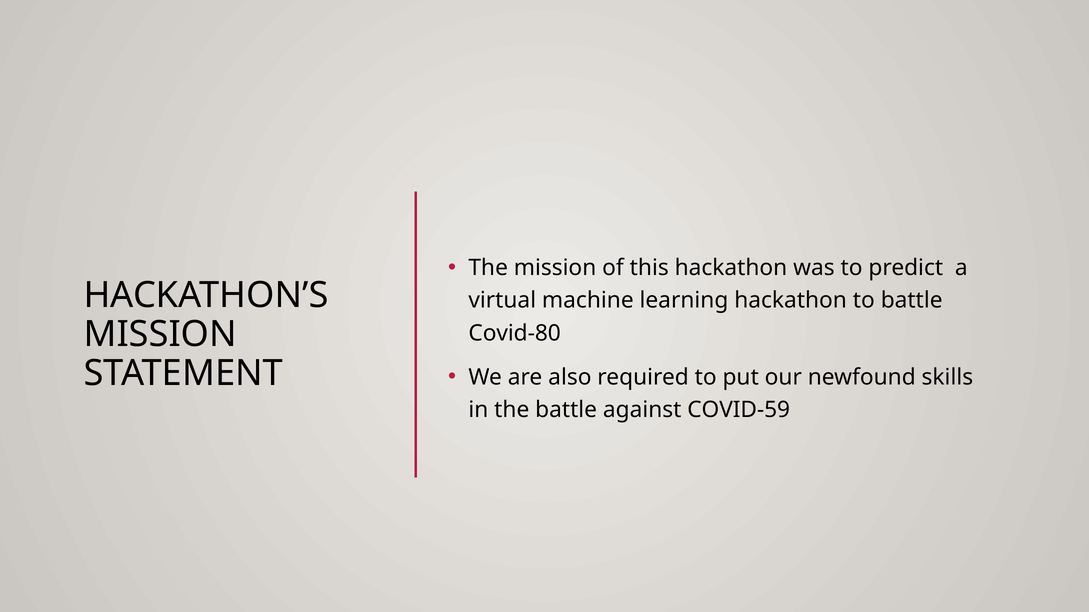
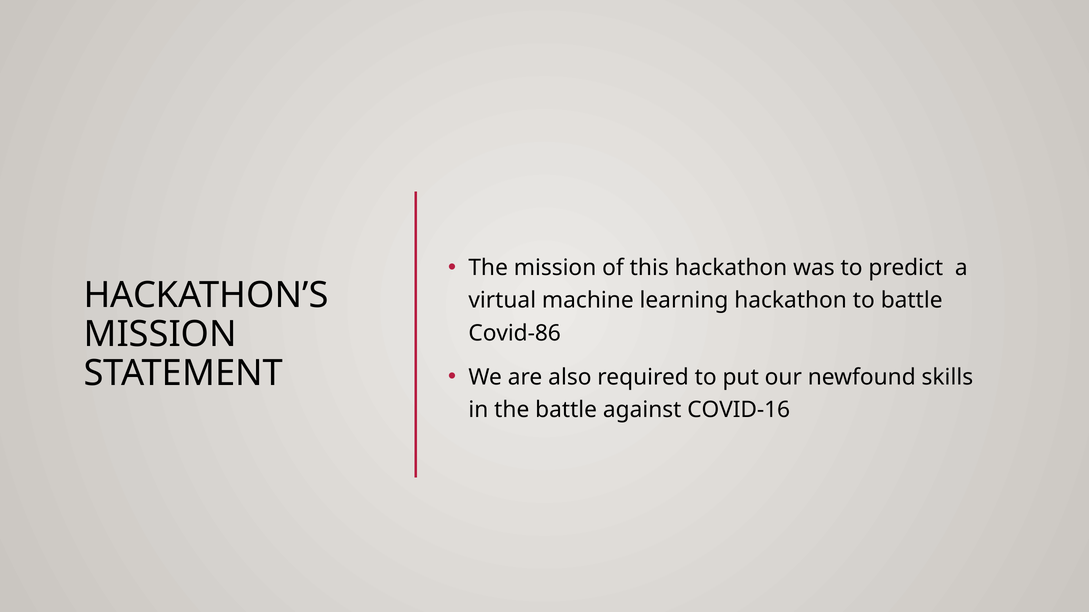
Covid-80: Covid-80 -> Covid-86
COVID-59: COVID-59 -> COVID-16
